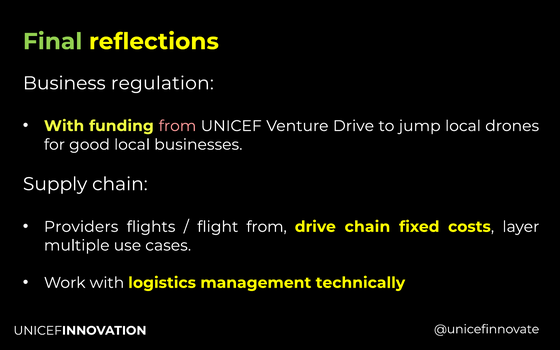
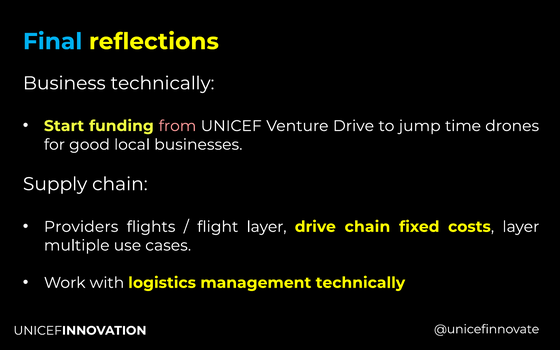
Final colour: light green -> light blue
Business regulation: regulation -> technically
With at (64, 126): With -> Start
jump local: local -> time
flight from: from -> layer
